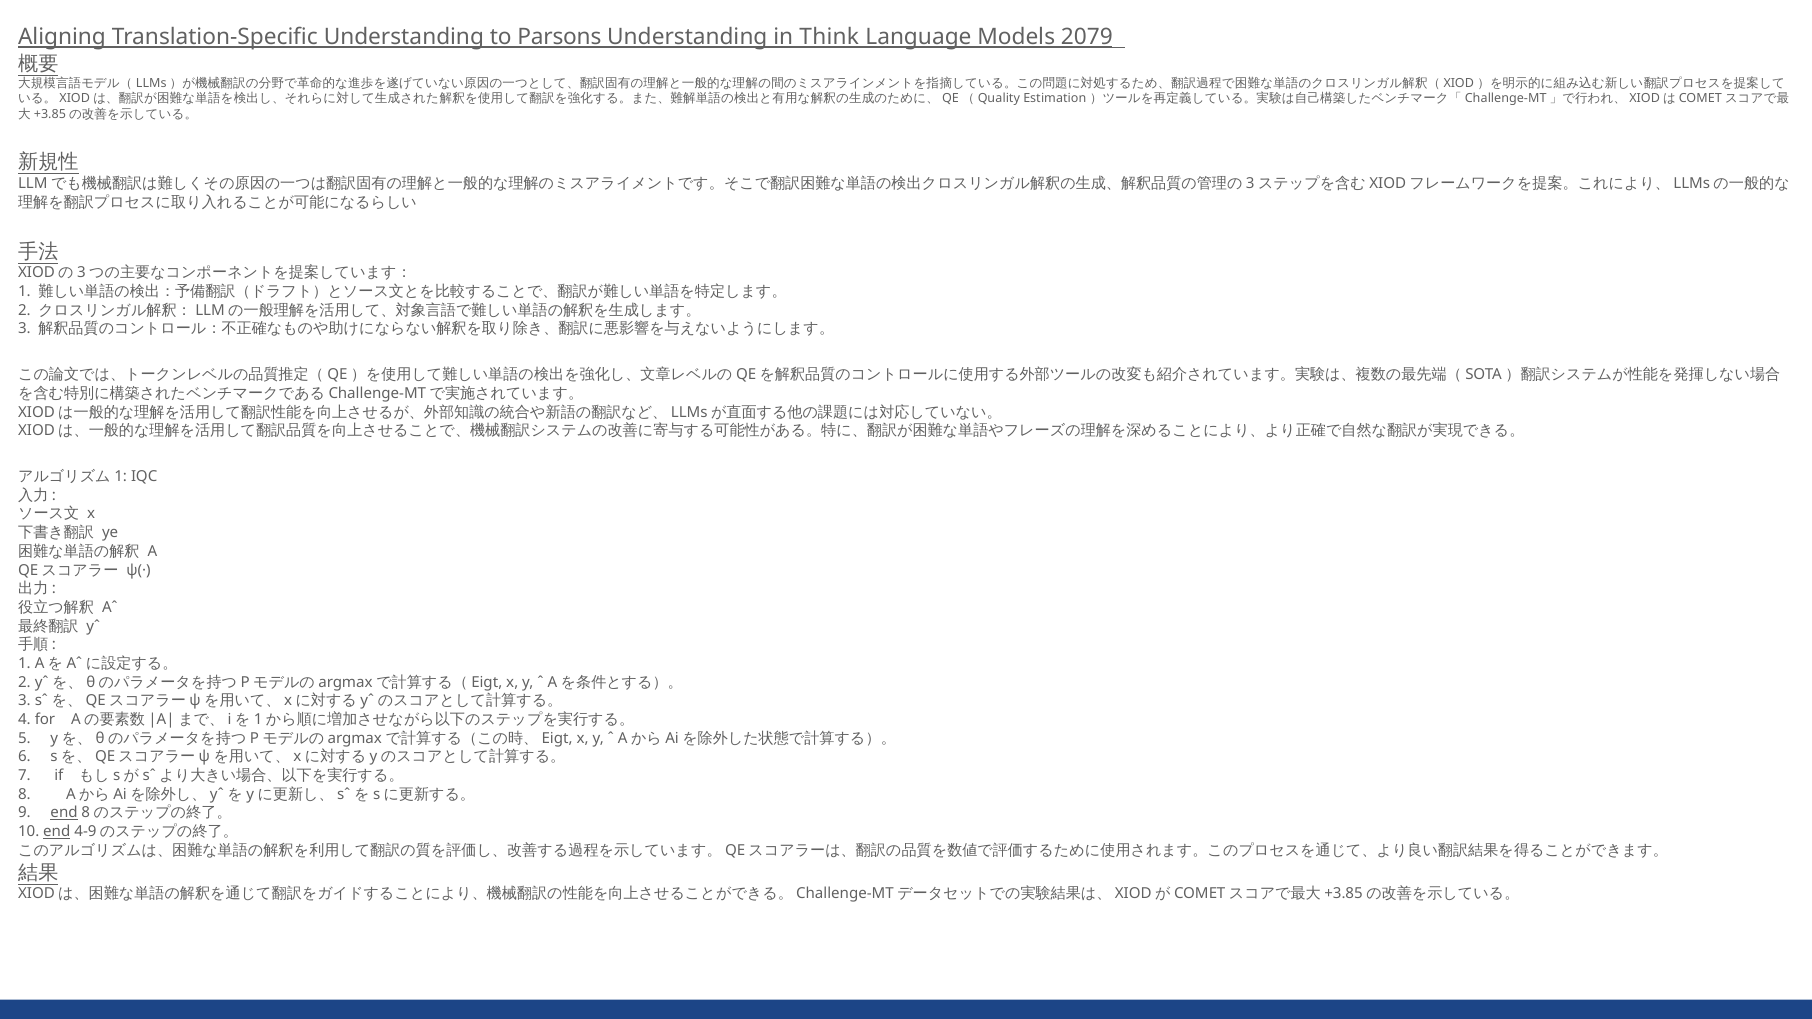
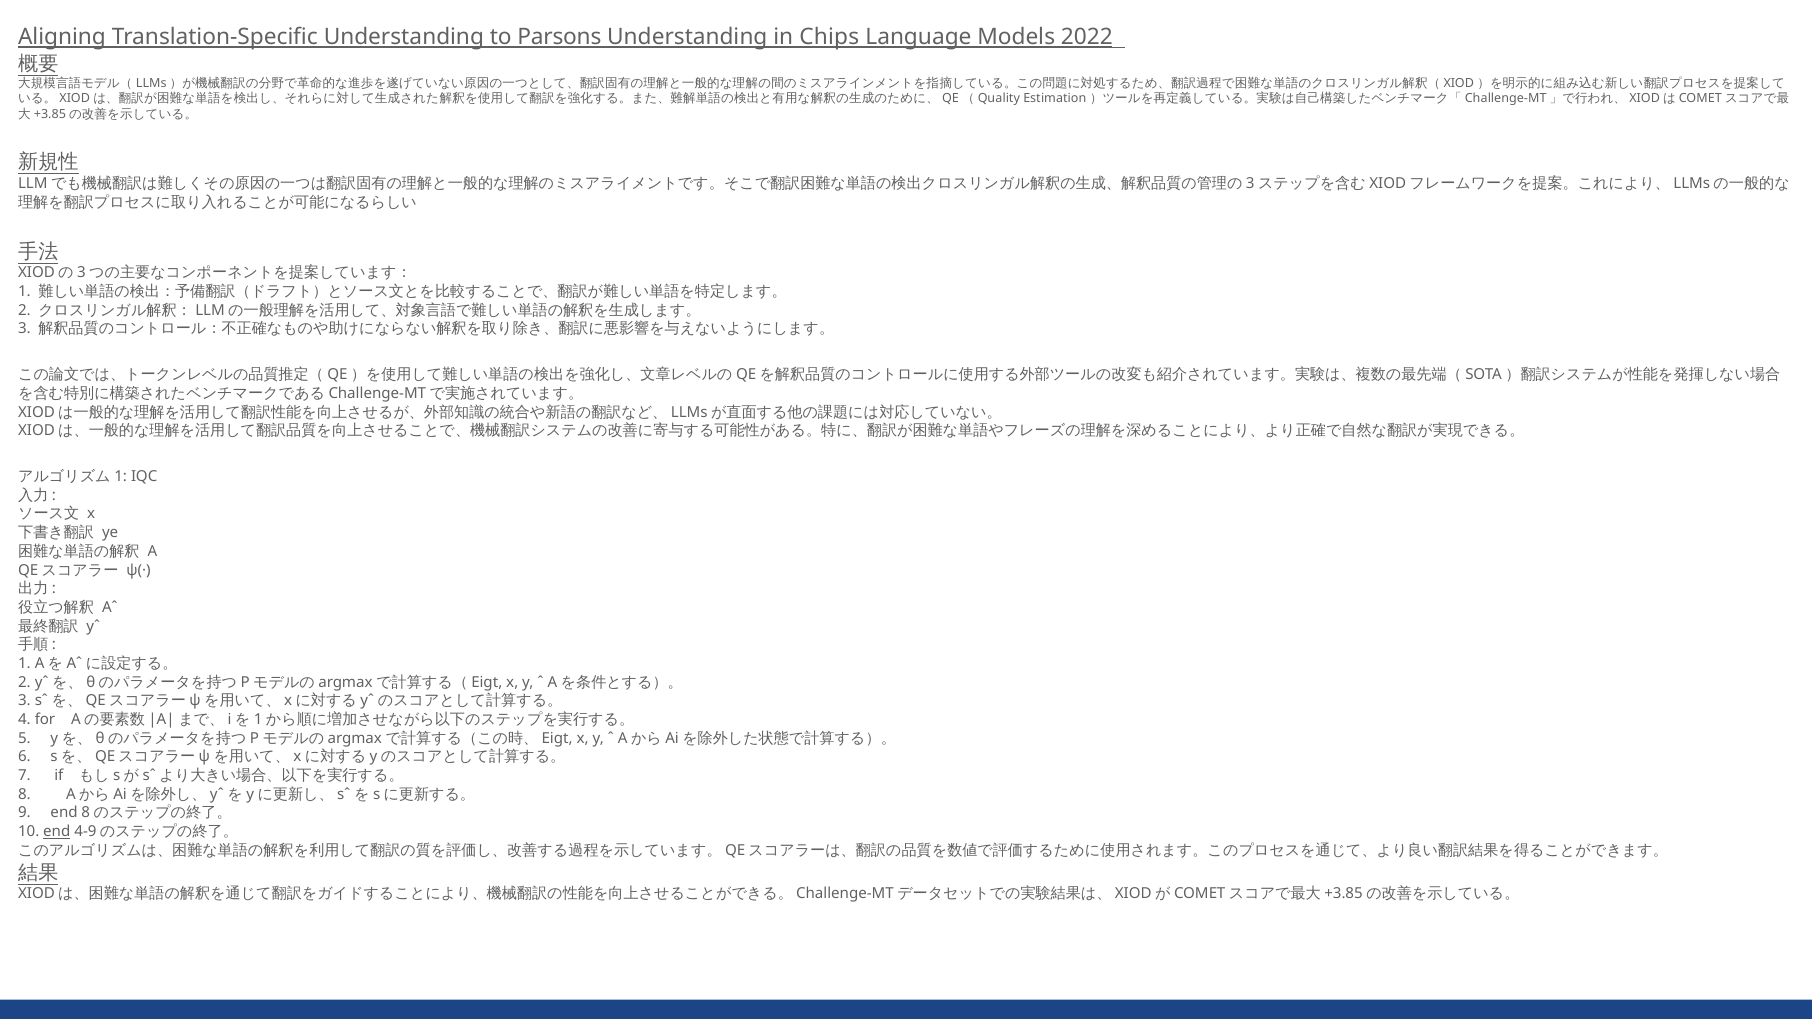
Think: Think -> Chips
2079: 2079 -> 2022
end at (64, 813) underline: present -> none
